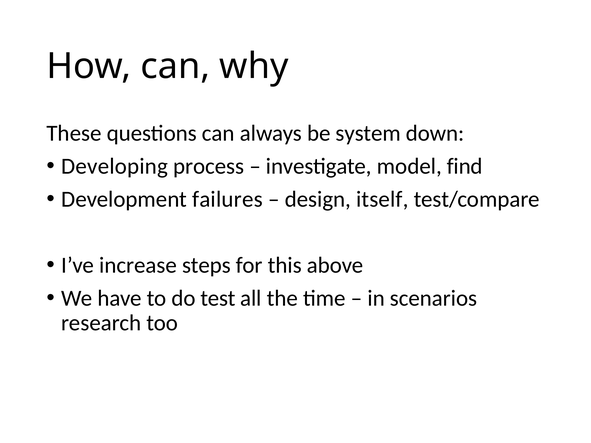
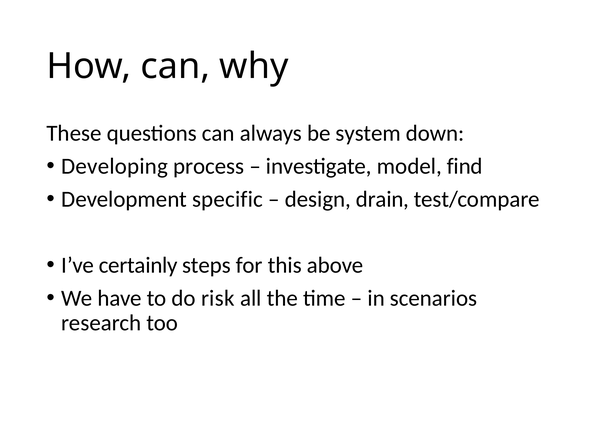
failures: failures -> specific
itself: itself -> drain
increase: increase -> certainly
test: test -> risk
